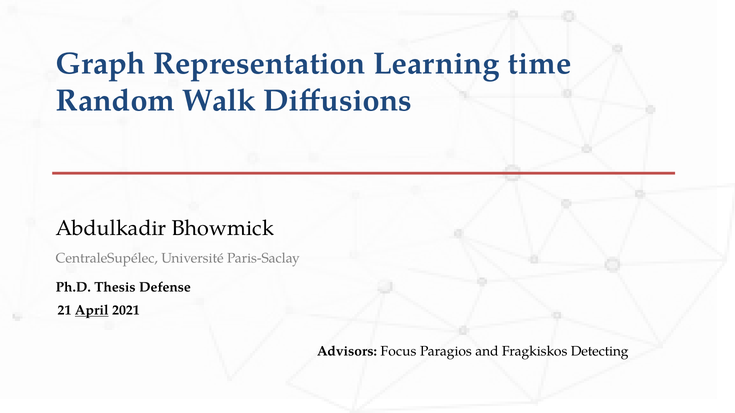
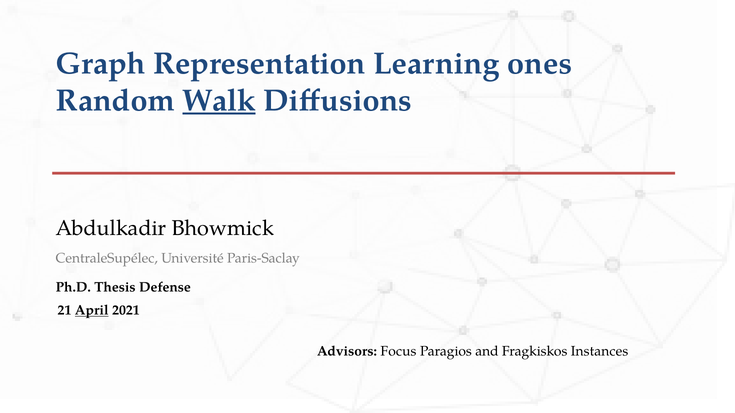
time: time -> ones
Walk underline: none -> present
Detecting: Detecting -> Instances
